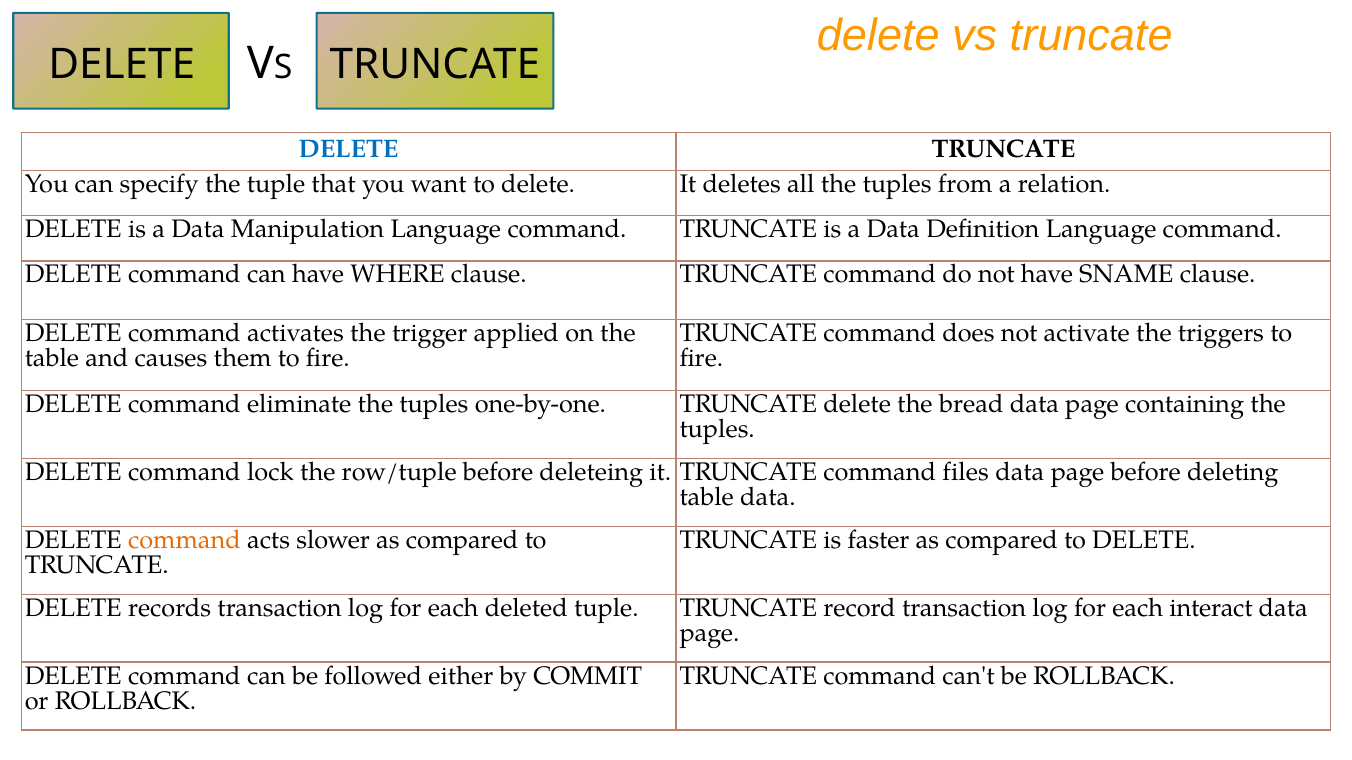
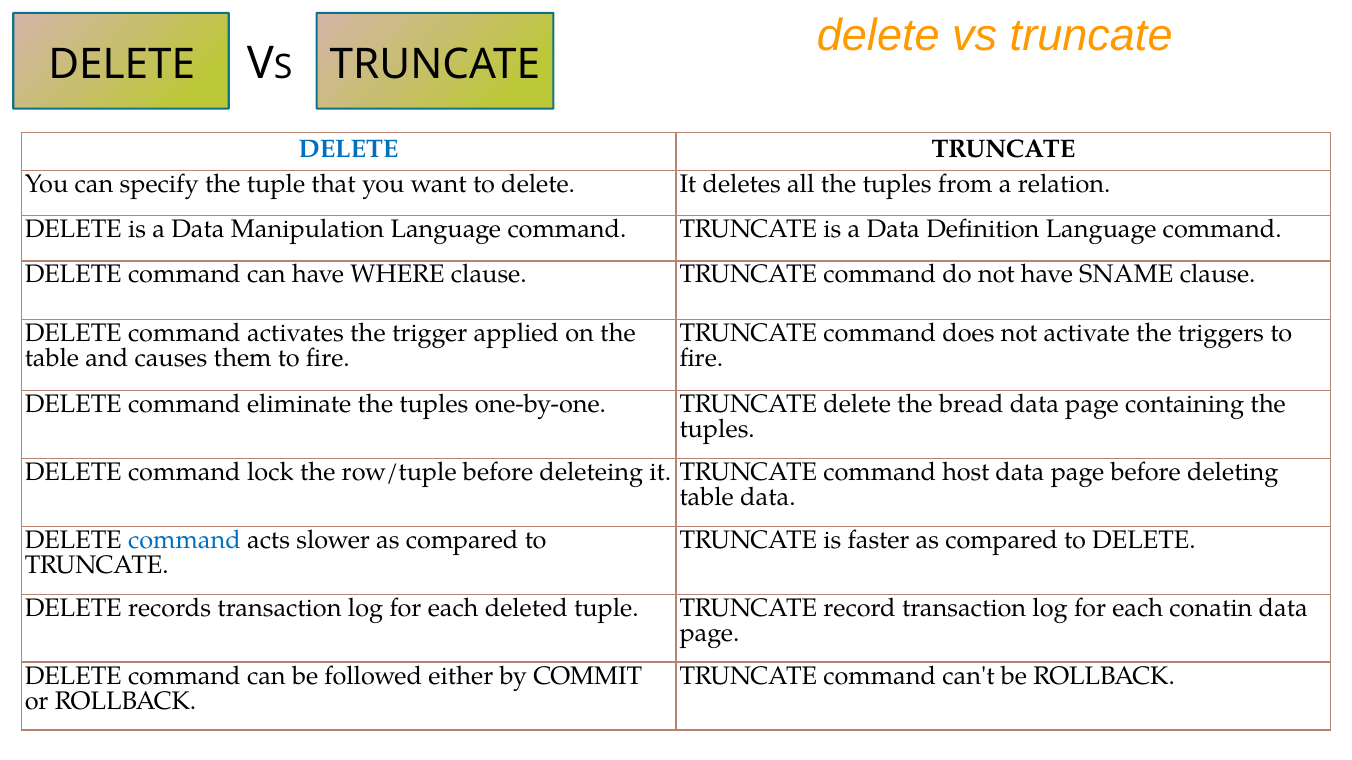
files: files -> host
command at (184, 540) colour: orange -> blue
interact: interact -> conatin
